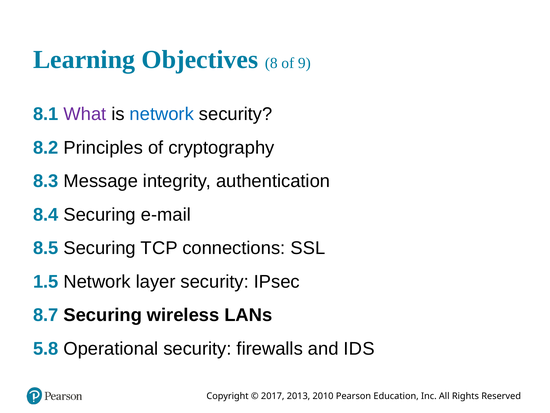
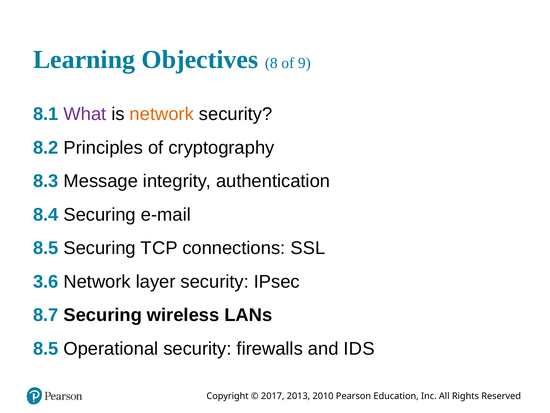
network at (162, 114) colour: blue -> orange
1.5: 1.5 -> 3.6
5.8 at (46, 348): 5.8 -> 8.5
